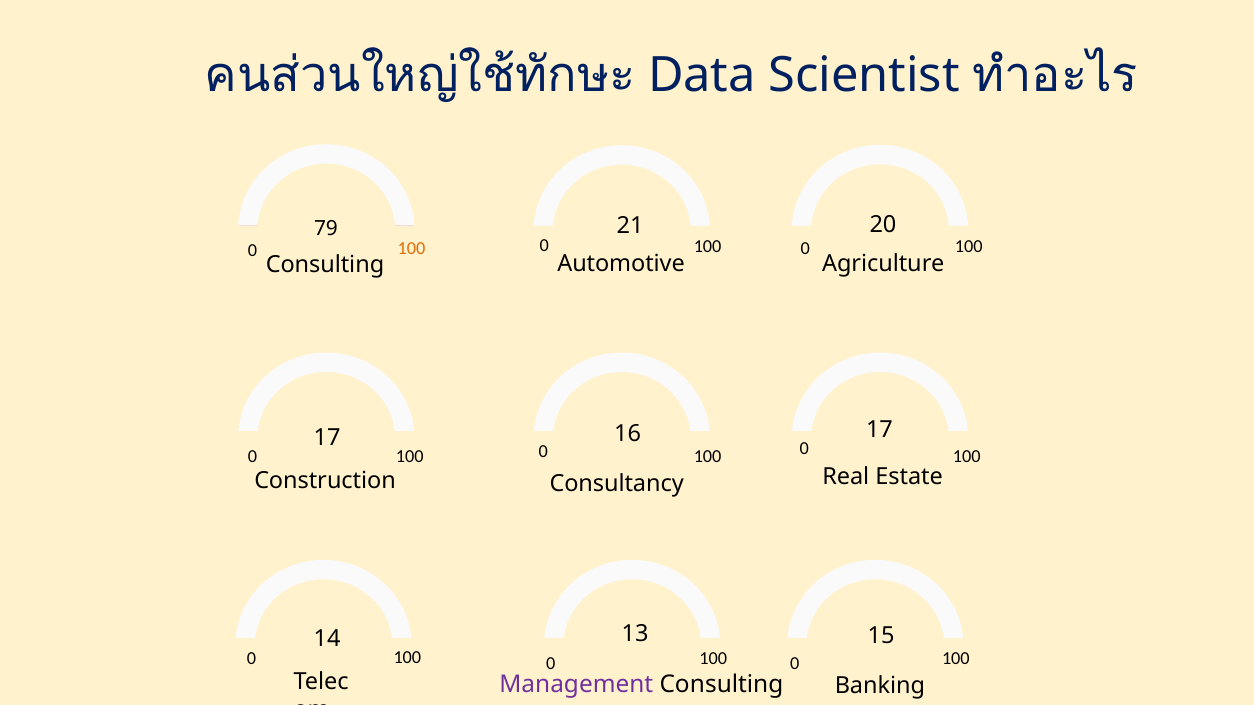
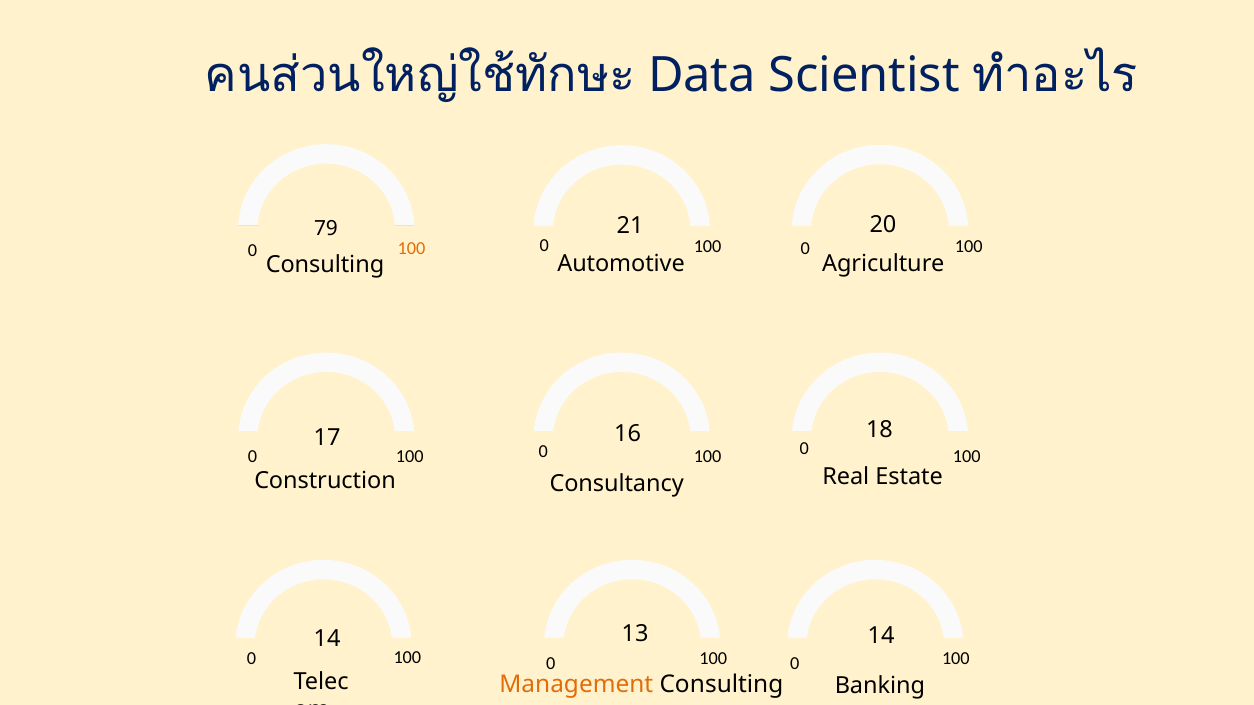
16 17: 17 -> 18
13 15: 15 -> 14
Management colour: purple -> orange
